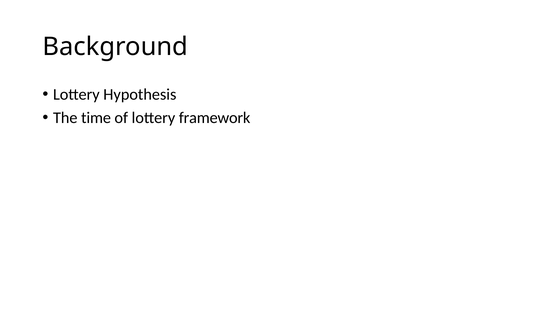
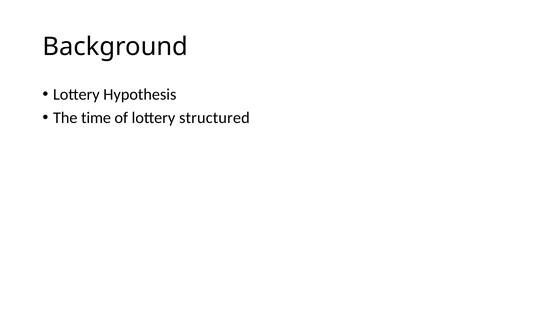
framework: framework -> structured
